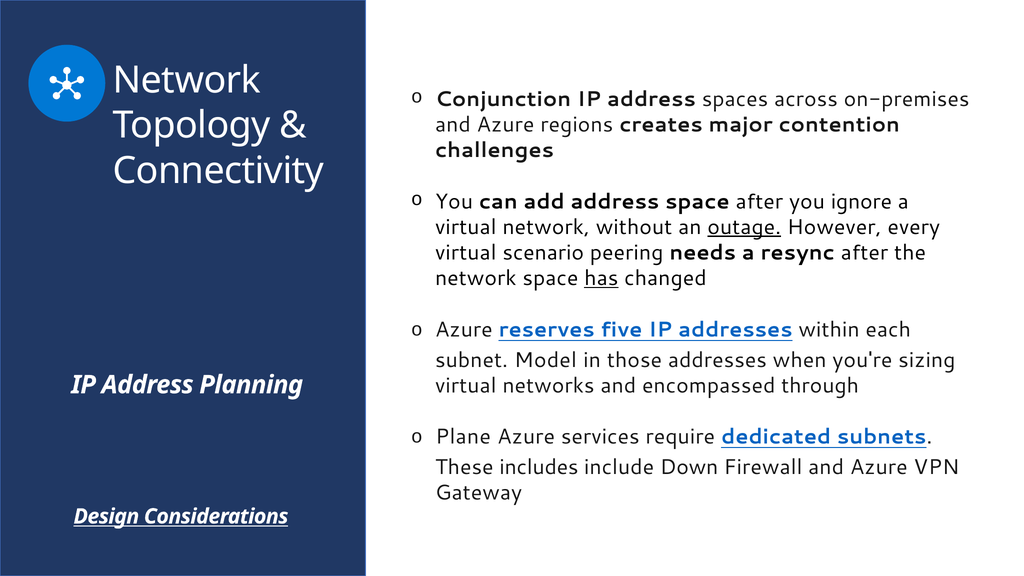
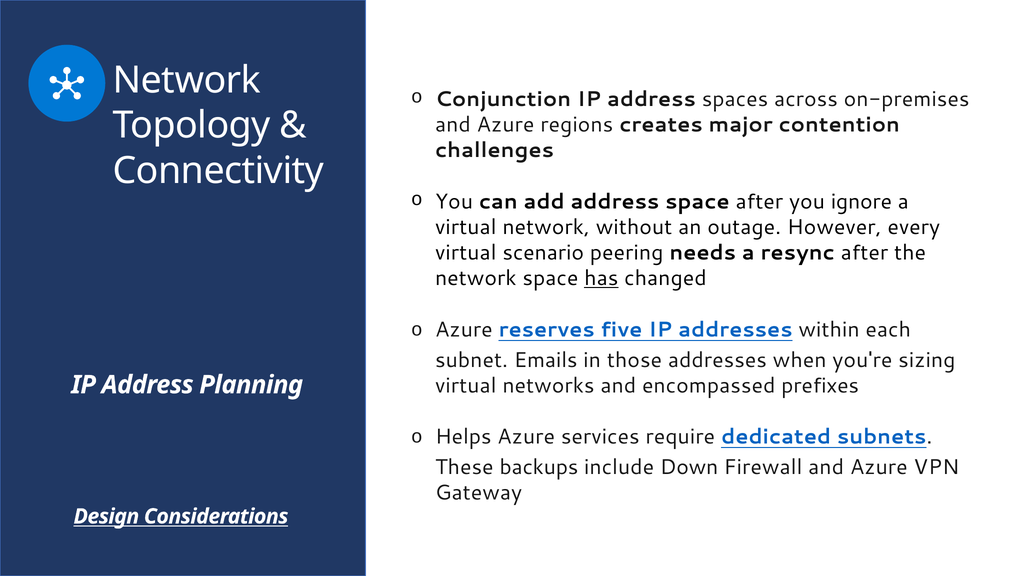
outage underline: present -> none
Model: Model -> Emails
through: through -> prefixes
Plane: Plane -> Helps
includes: includes -> backups
